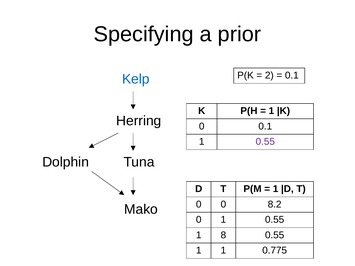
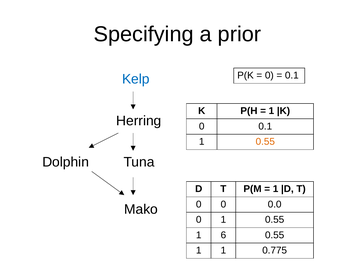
2 at (269, 75): 2 -> 0
0.55 at (265, 142) colour: purple -> orange
8.2: 8.2 -> 0.0
8: 8 -> 6
